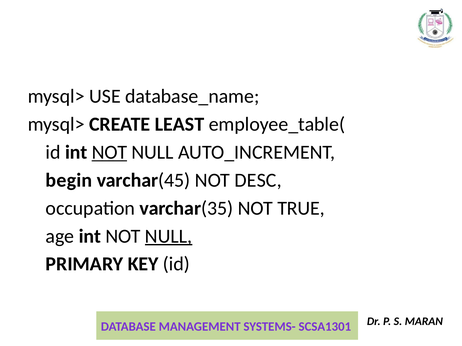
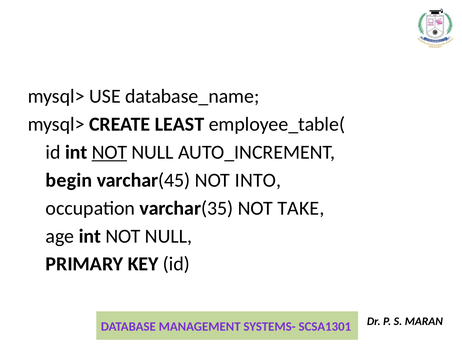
DESC: DESC -> INTO
TRUE: TRUE -> TAKE
NULL at (169, 236) underline: present -> none
